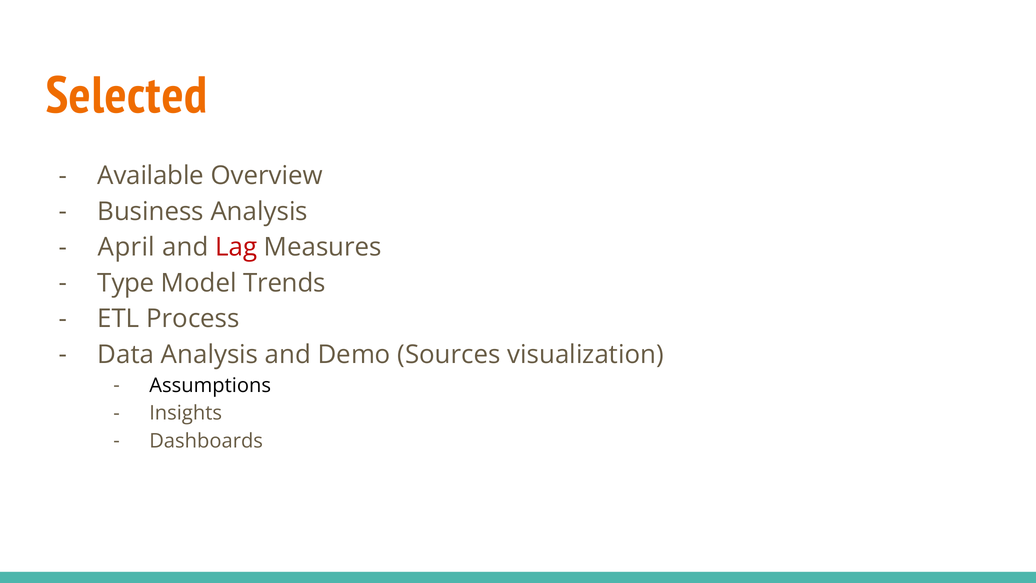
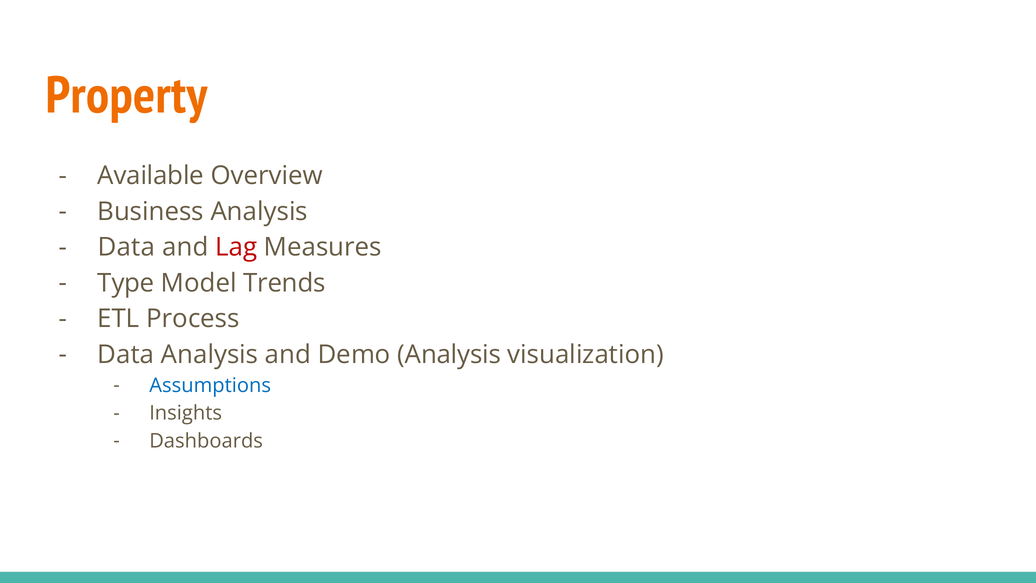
Selected: Selected -> Property
April at (126, 247): April -> Data
Demo Sources: Sources -> Analysis
Assumptions colour: black -> blue
